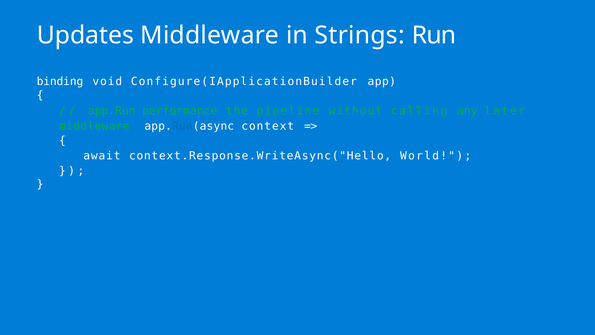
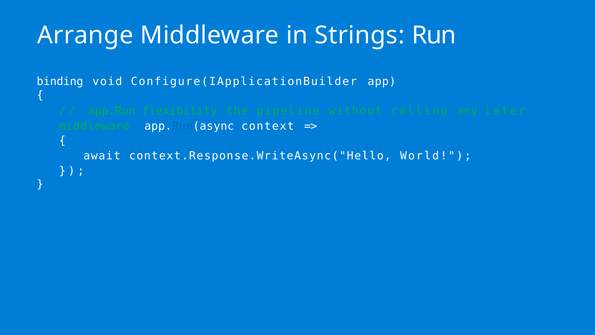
Updates: Updates -> Arrange
performance: performance -> flexibility
